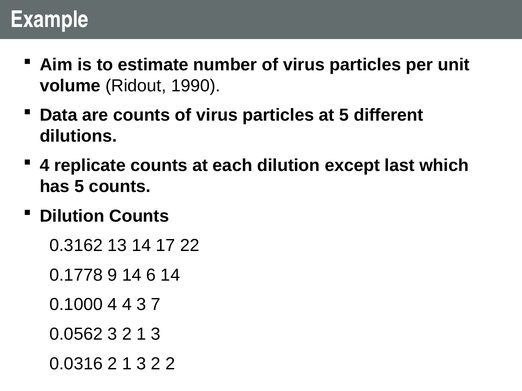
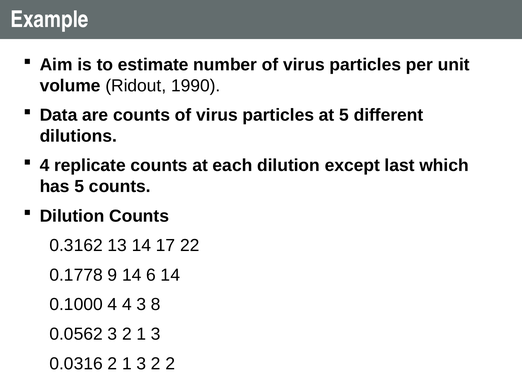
7: 7 -> 8
